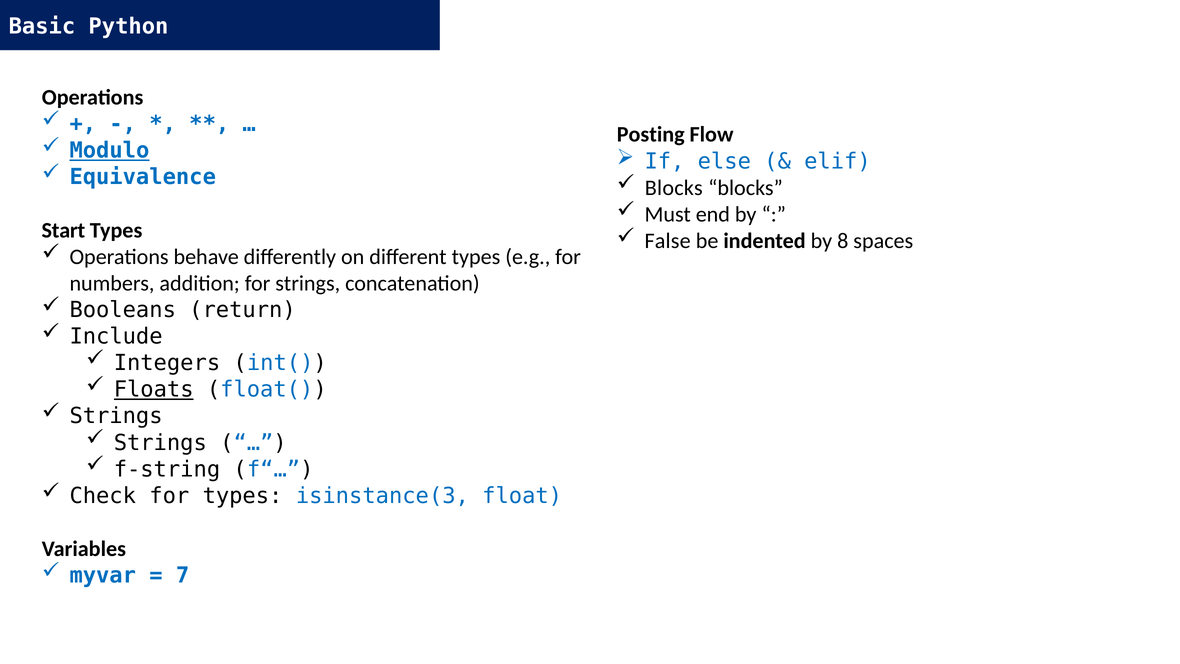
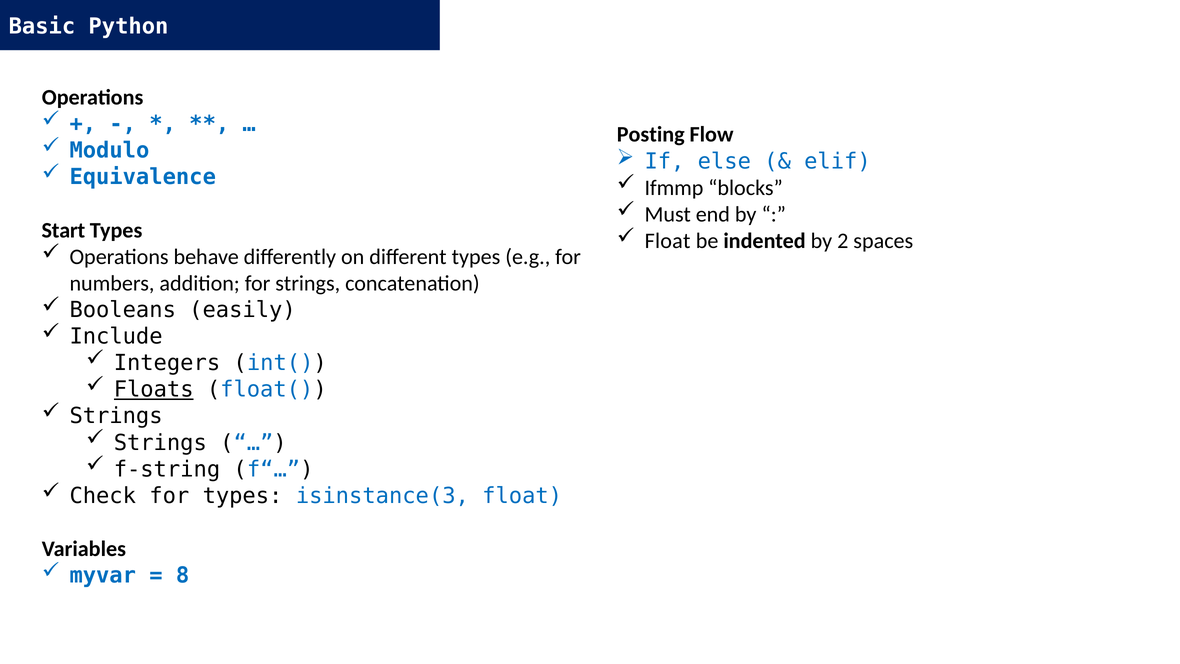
Modulo underline: present -> none
Blocks at (674, 188): Blocks -> Ifmmp
False at (668, 241): False -> Float
8: 8 -> 2
return: return -> easily
7: 7 -> 8
